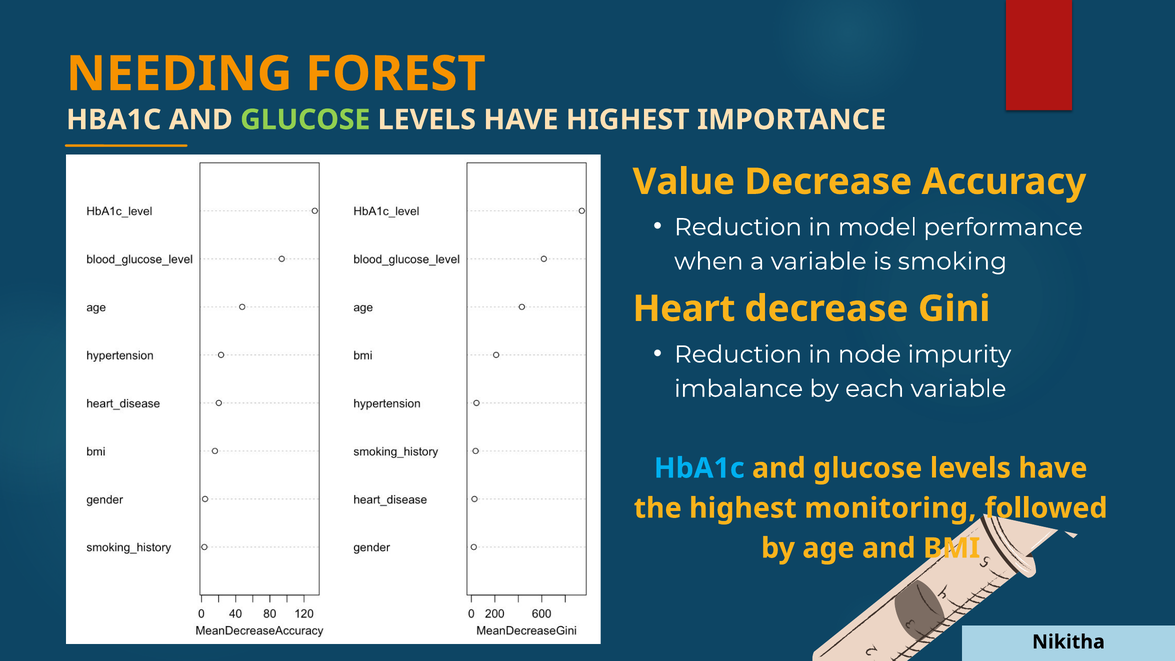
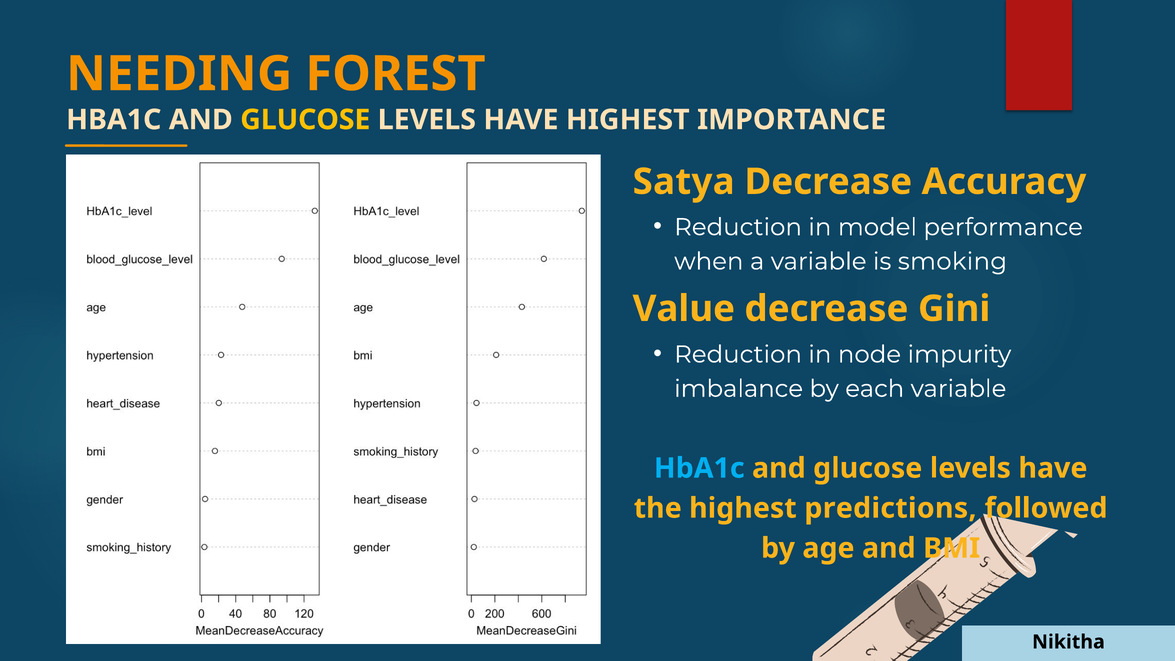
GLUCOSE at (305, 120) colour: light green -> yellow
Value: Value -> Satya
Heart: Heart -> Value
monitoring: monitoring -> predictions
